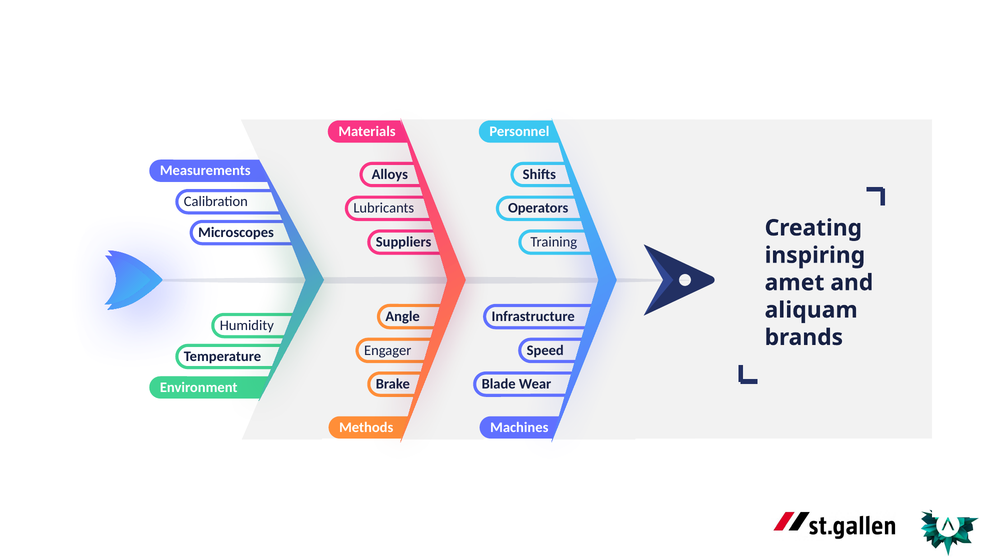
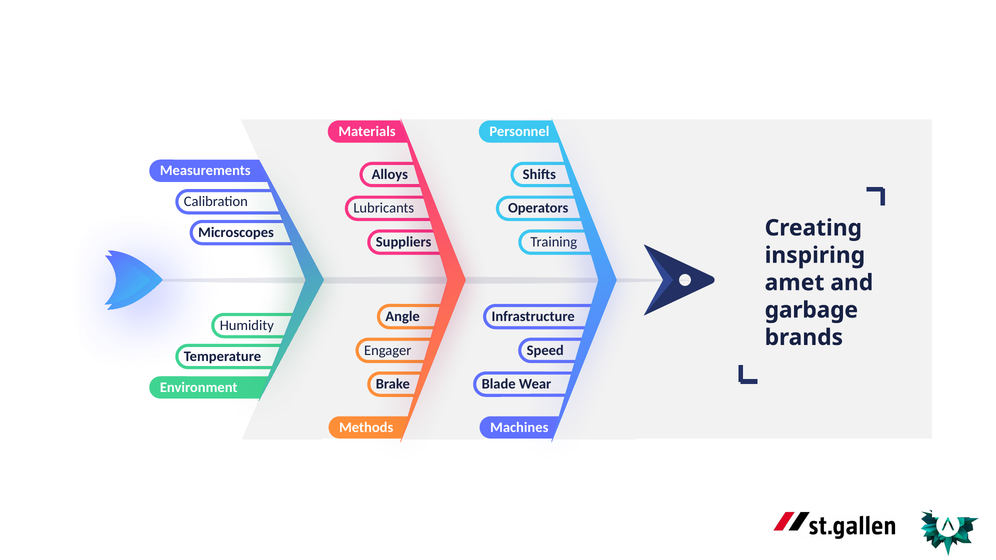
aliquam: aliquam -> garbage
